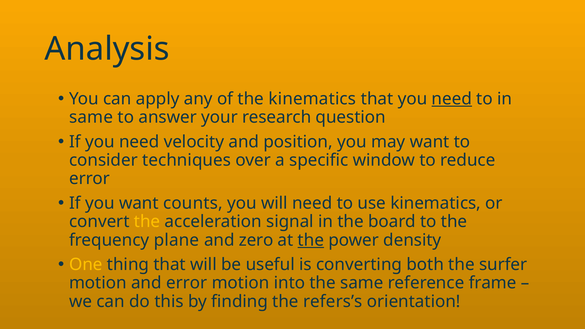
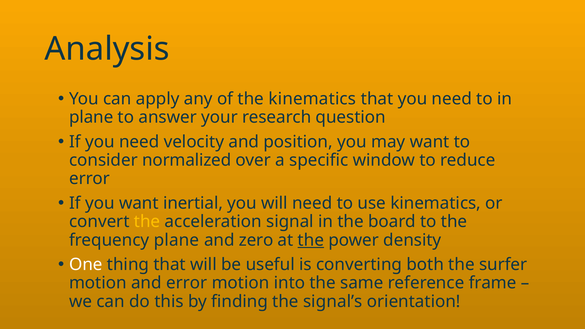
need at (452, 99) underline: present -> none
same at (91, 117): same -> plane
techniques: techniques -> normalized
counts: counts -> inertial
One colour: yellow -> white
refers’s: refers’s -> signal’s
